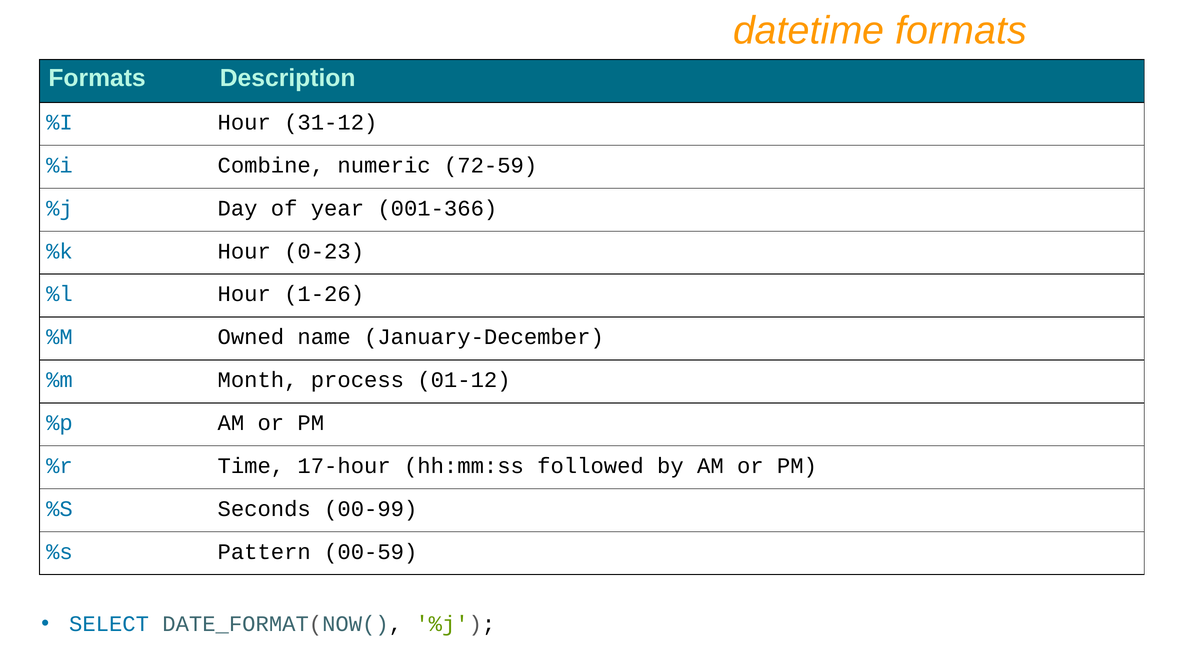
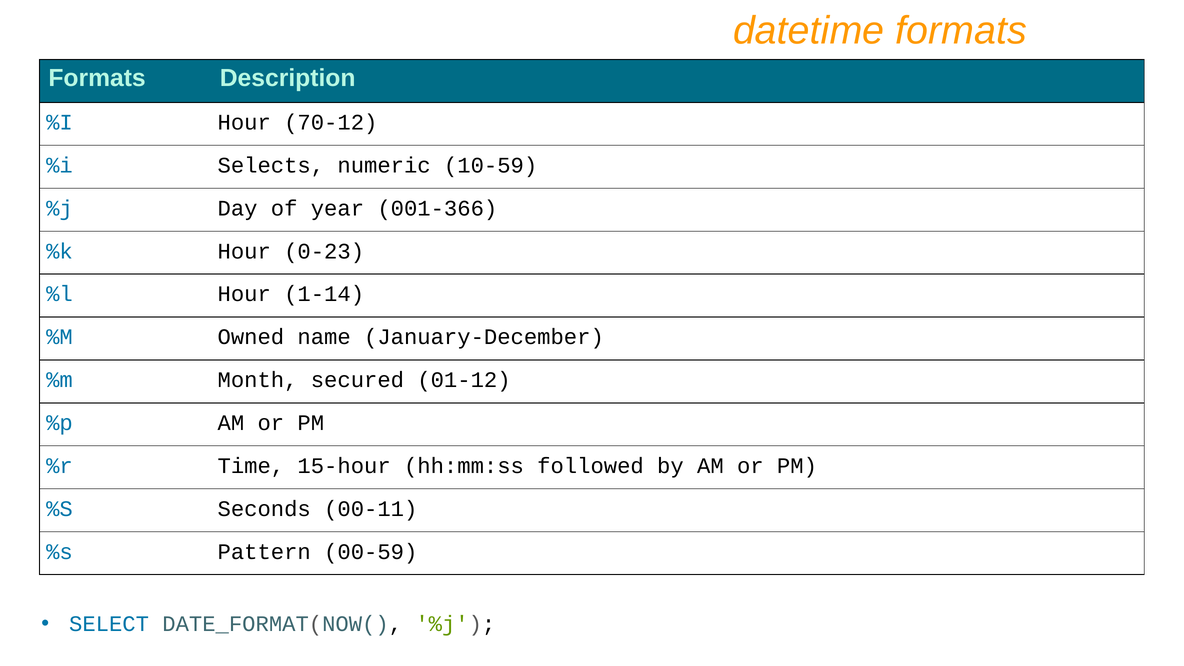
31-12: 31-12 -> 70-12
Combine: Combine -> Selects
72-59: 72-59 -> 10-59
1-26: 1-26 -> 1-14
process: process -> secured
17-hour: 17-hour -> 15-hour
00-99: 00-99 -> 00-11
